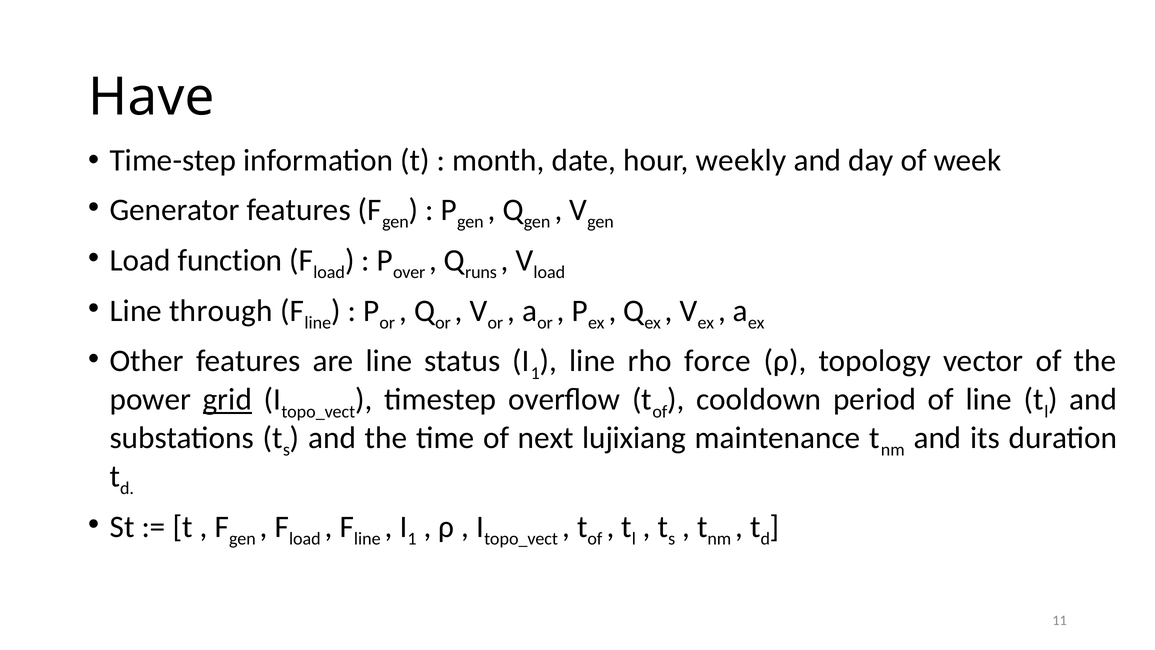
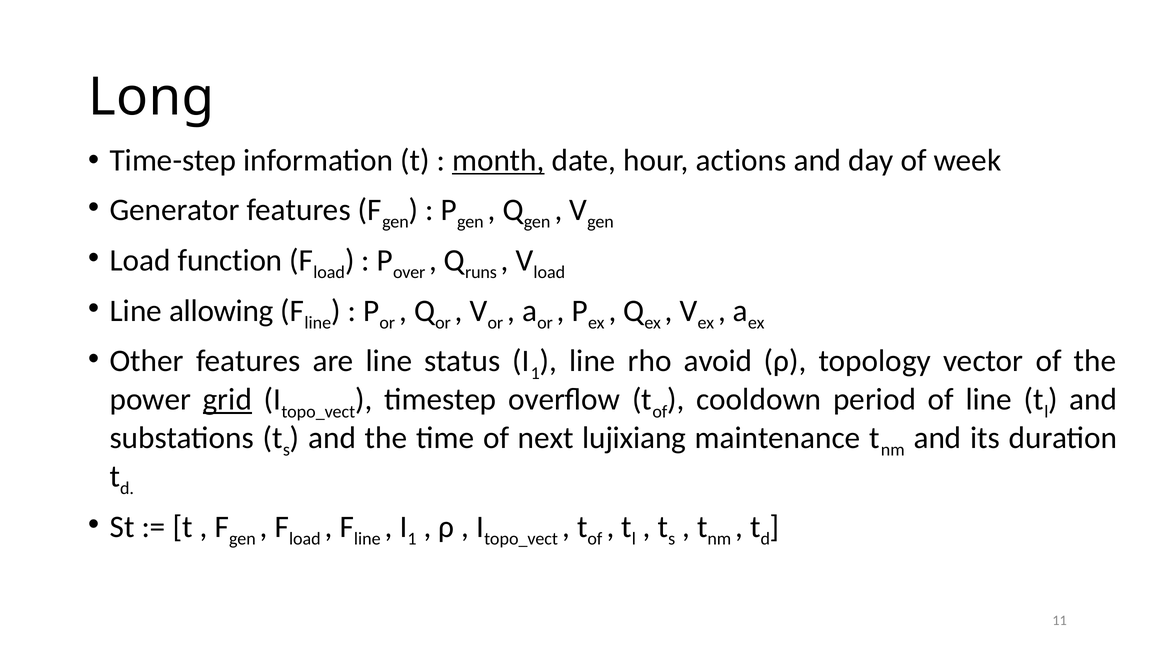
Have: Have -> Long
month underline: none -> present
weekly: weekly -> actions
through: through -> allowing
force: force -> avoid
